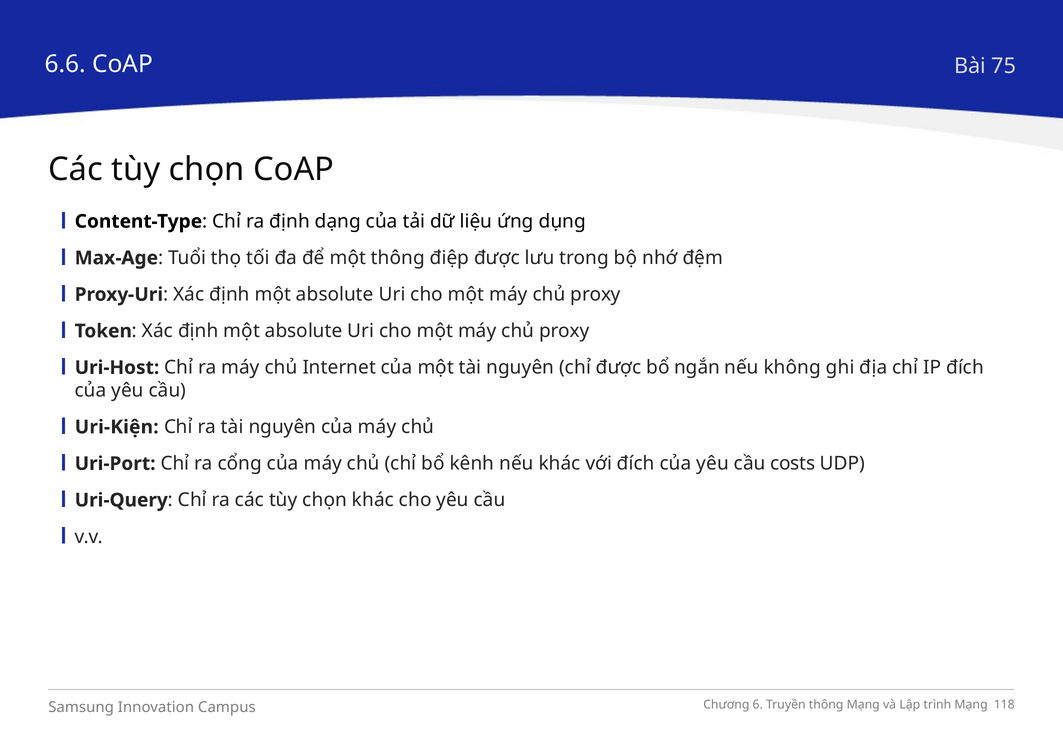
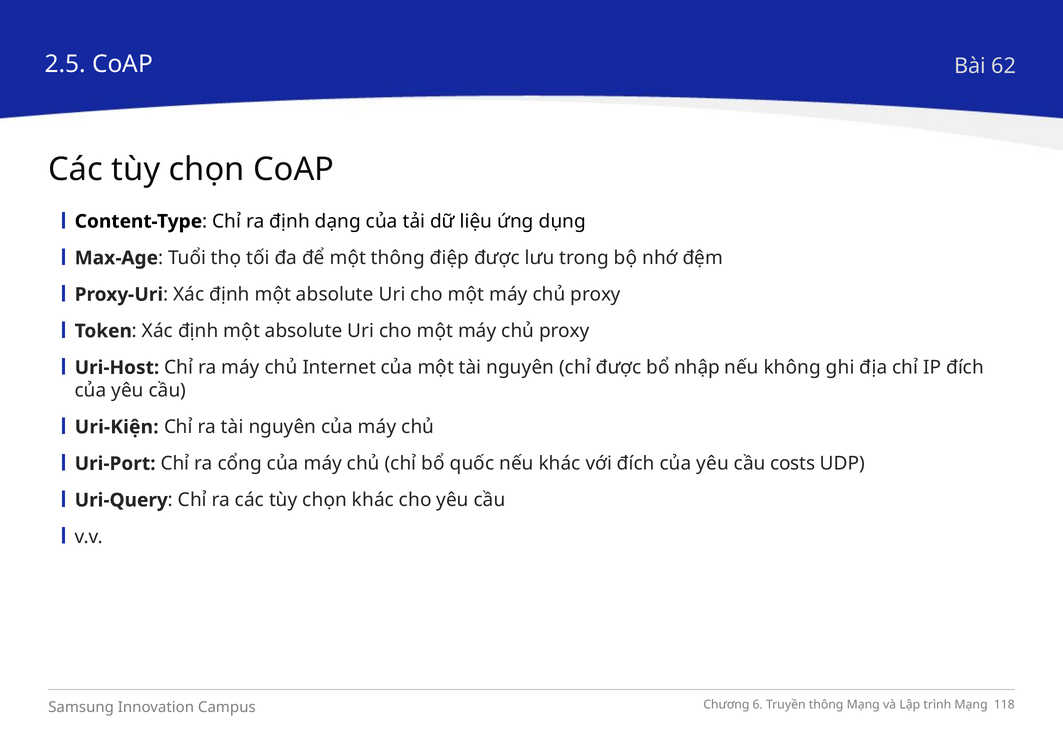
6.6: 6.6 -> 2.5
75: 75 -> 62
ngắn: ngắn -> nhập
kênh: kênh -> quốc
